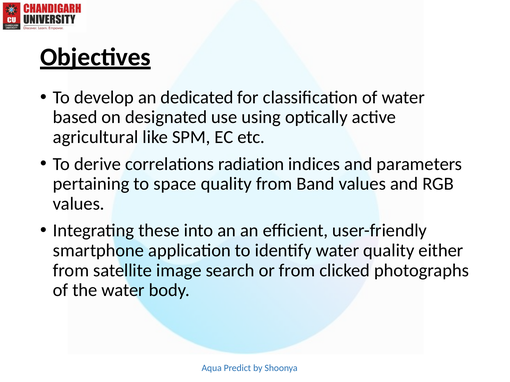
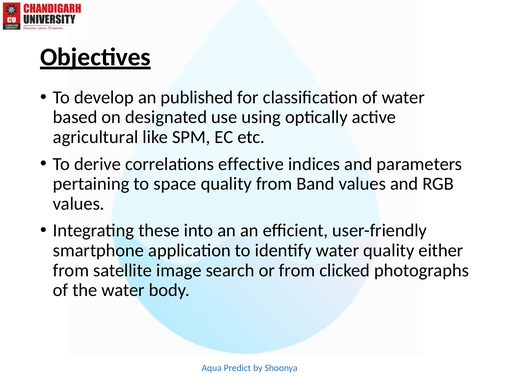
dedicated: dedicated -> published
radiation: radiation -> effective
